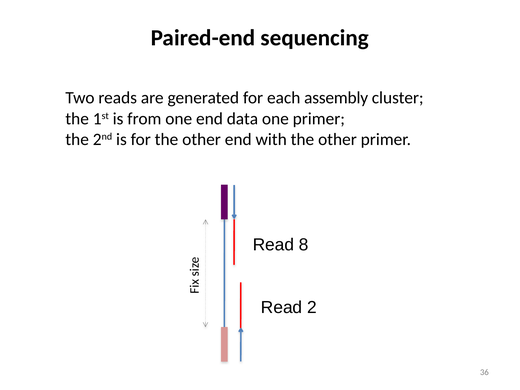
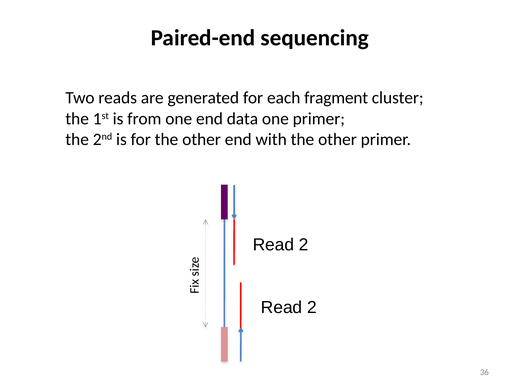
assembly: assembly -> fragment
8 at (304, 245): 8 -> 2
